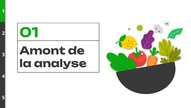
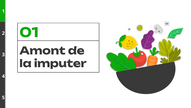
analyse: analyse -> imputer
